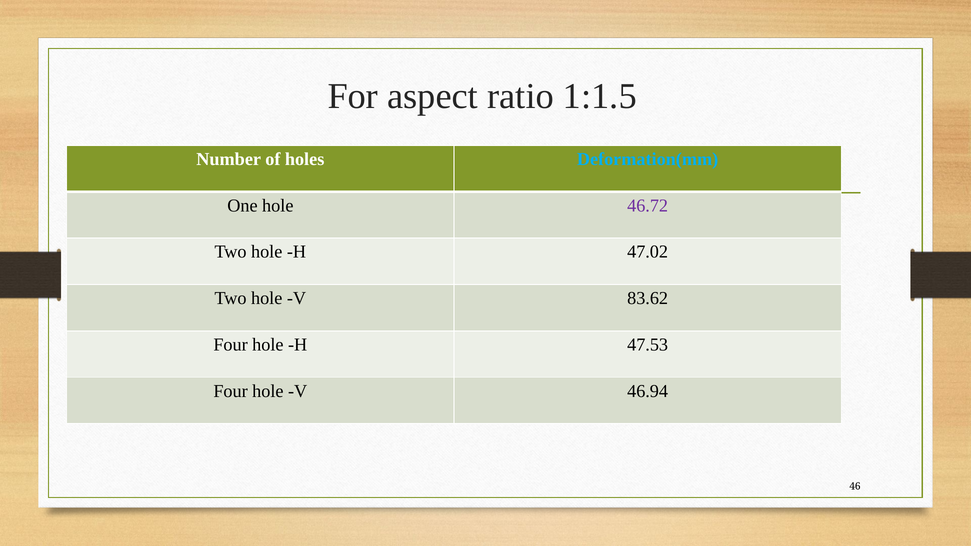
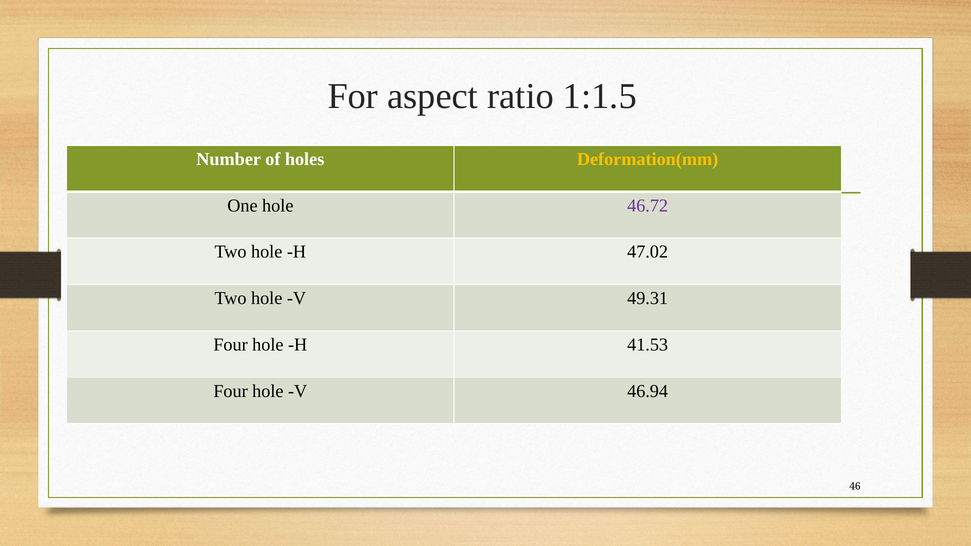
Deformation(mm colour: light blue -> yellow
83.62: 83.62 -> 49.31
47.53: 47.53 -> 41.53
